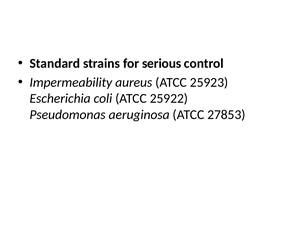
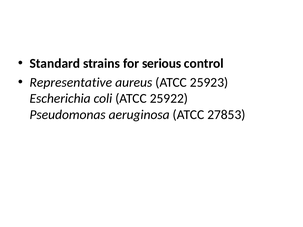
Impermeability: Impermeability -> Representative
